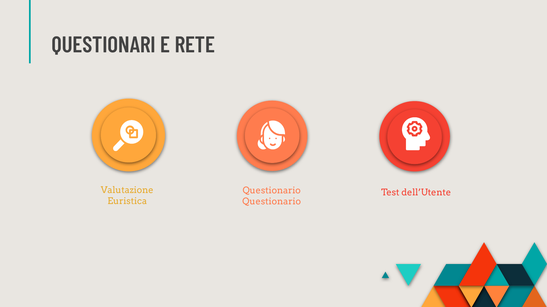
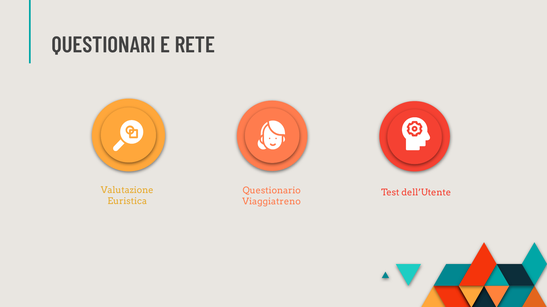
Questionario at (272, 202): Questionario -> Viaggiatreno
